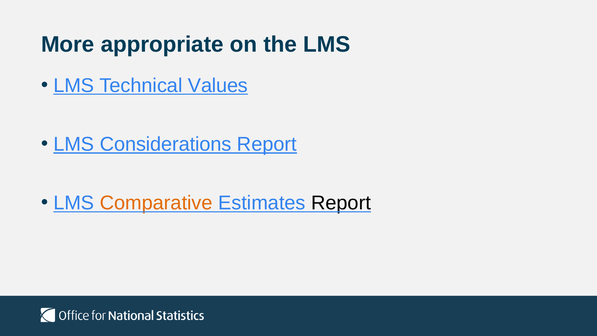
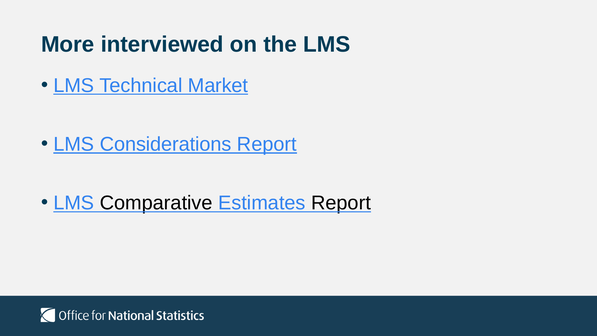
appropriate: appropriate -> interviewed
Values: Values -> Market
Comparative colour: orange -> black
